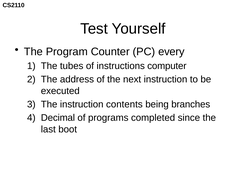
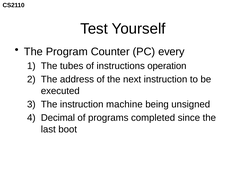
computer: computer -> operation
contents: contents -> machine
branches: branches -> unsigned
